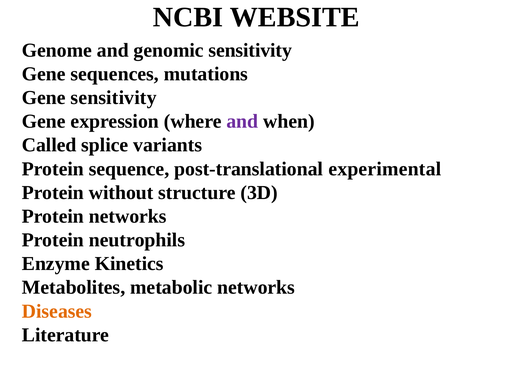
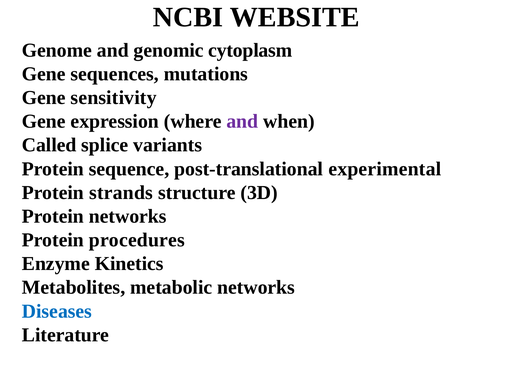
genomic sensitivity: sensitivity -> cytoplasm
without: without -> strands
neutrophils: neutrophils -> procedures
Diseases colour: orange -> blue
